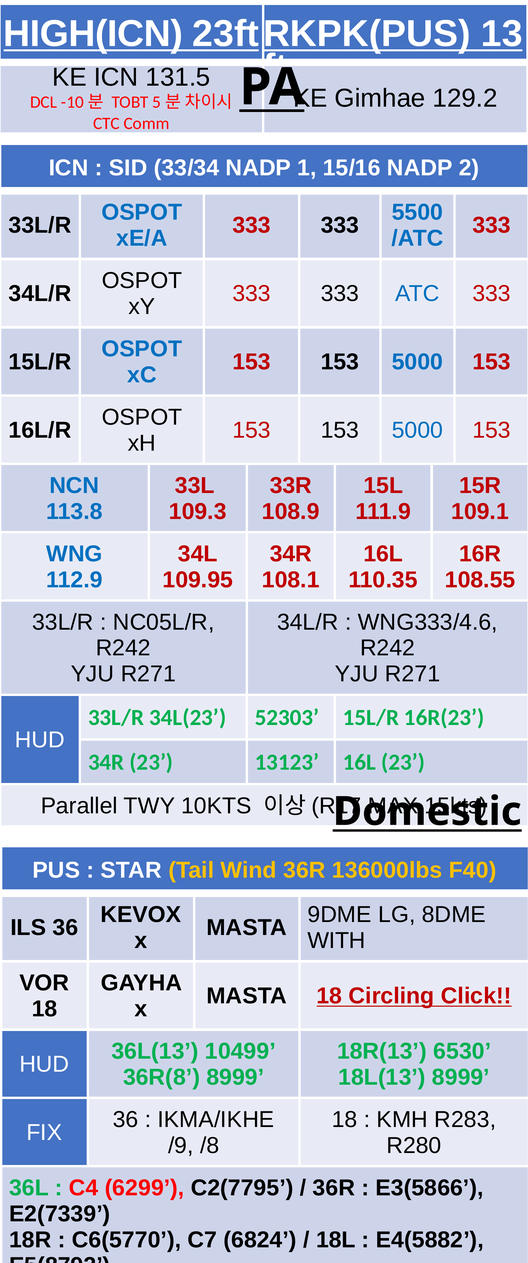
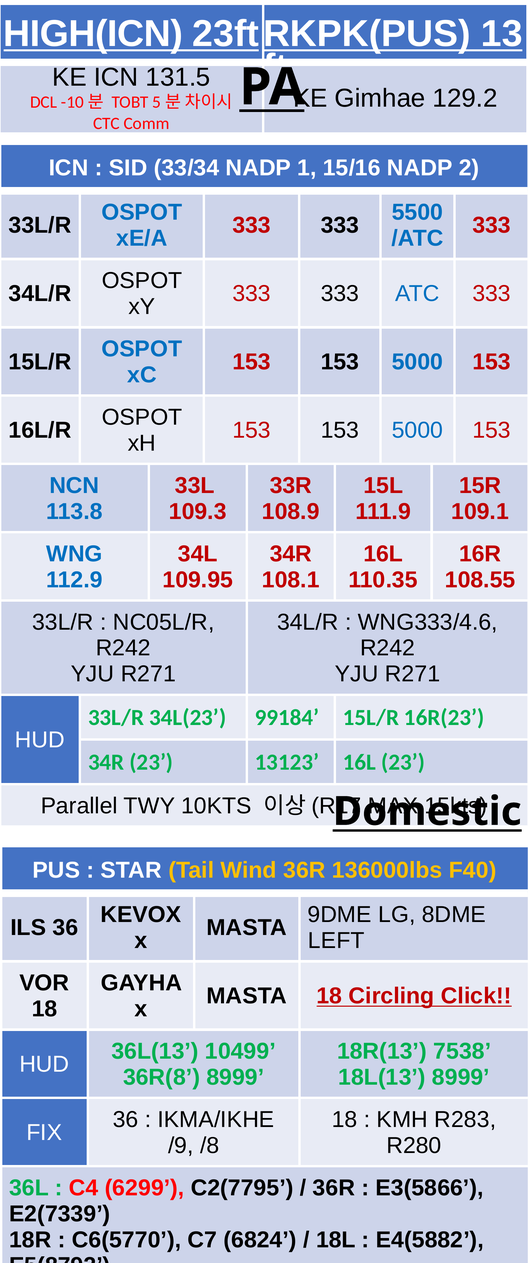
52303: 52303 -> 99184
WITH: WITH -> LEFT
6530: 6530 -> 7538
